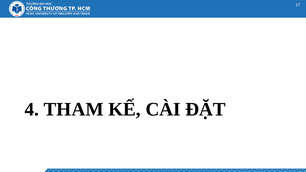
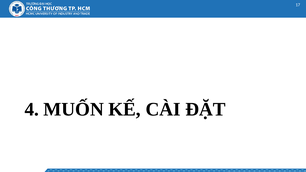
THAM: THAM -> MUỐN
